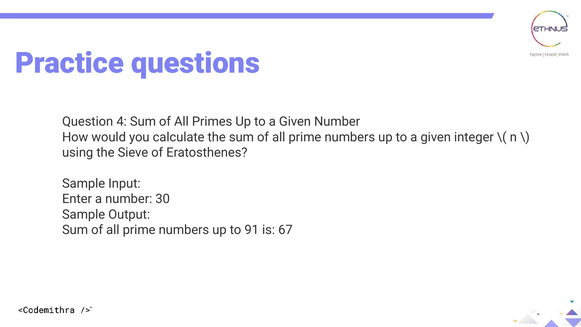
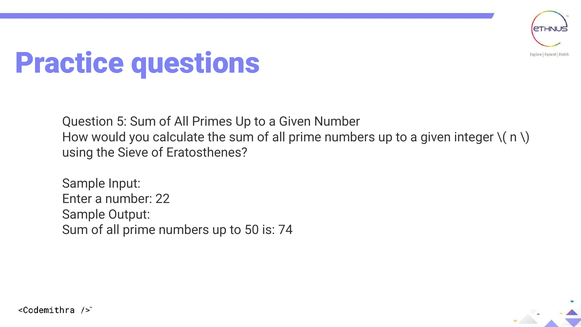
4: 4 -> 5
30: 30 -> 22
91: 91 -> 50
67: 67 -> 74
